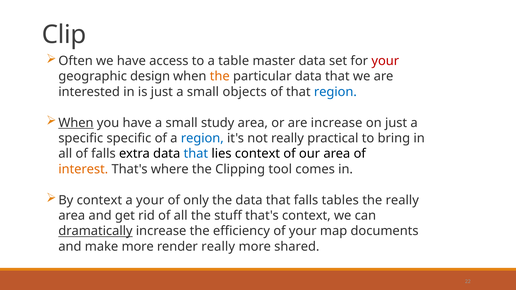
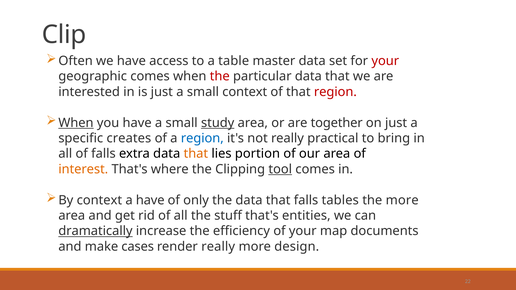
geographic design: design -> comes
the at (220, 76) colour: orange -> red
small objects: objects -> context
region at (335, 92) colour: blue -> red
study underline: none -> present
are increase: increase -> together
specific specific: specific -> creates
that at (196, 154) colour: blue -> orange
lies context: context -> portion
tool underline: none -> present
a your: your -> have
the really: really -> more
that's context: context -> entities
make more: more -> cases
shared: shared -> design
